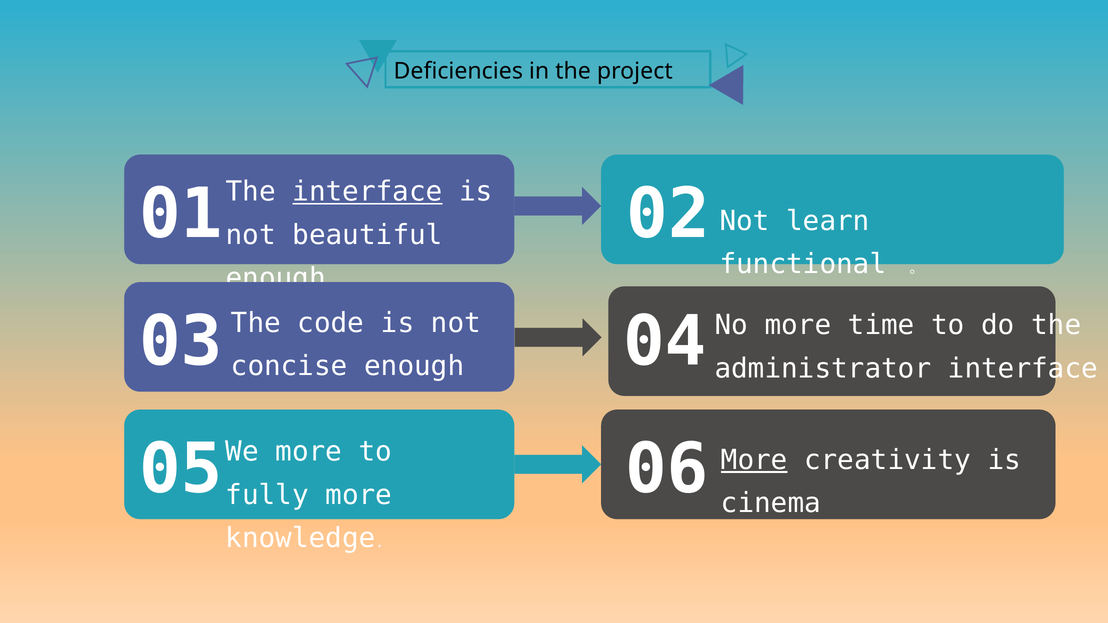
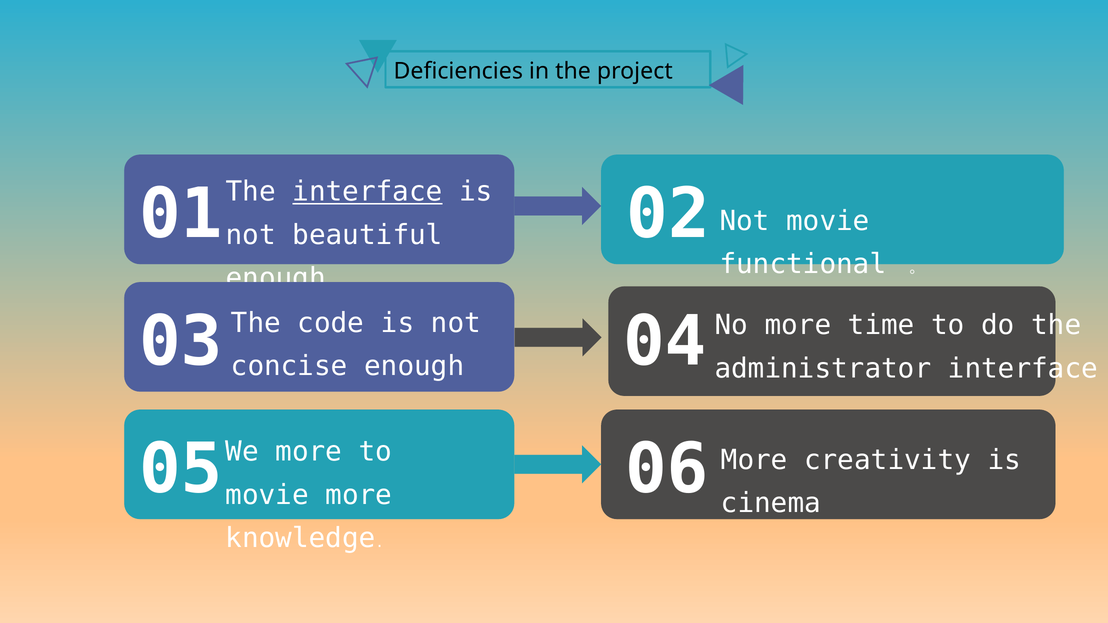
Not learn: learn -> movie
More at (754, 460) underline: present -> none
fully at (267, 495): fully -> movie
